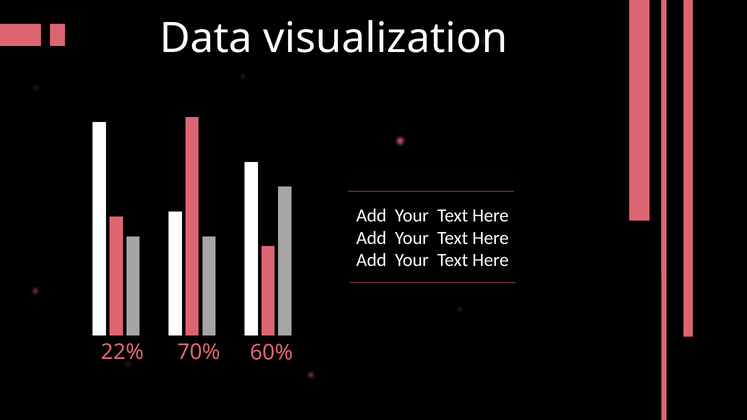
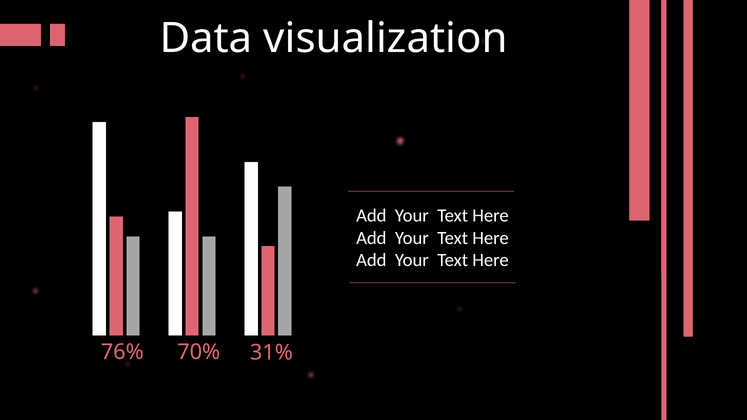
22%: 22% -> 76%
60%: 60% -> 31%
